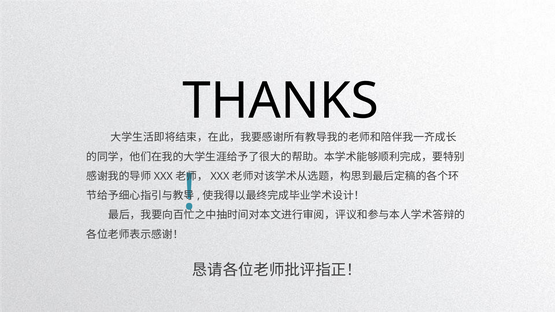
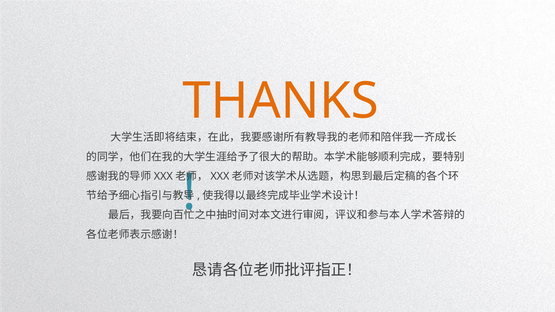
THANKS colour: black -> orange
